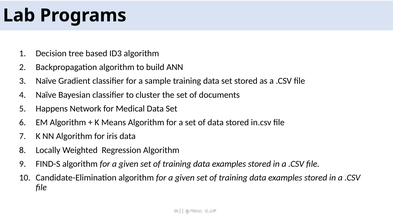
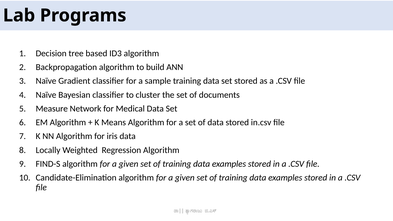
Happens: Happens -> Measure
